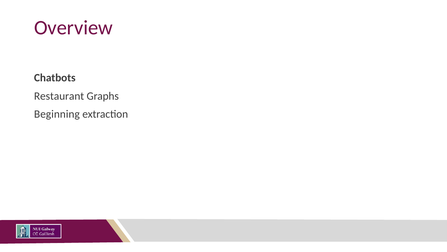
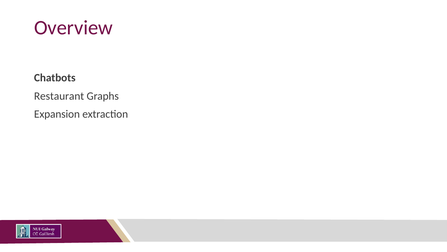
Beginning: Beginning -> Expansion
